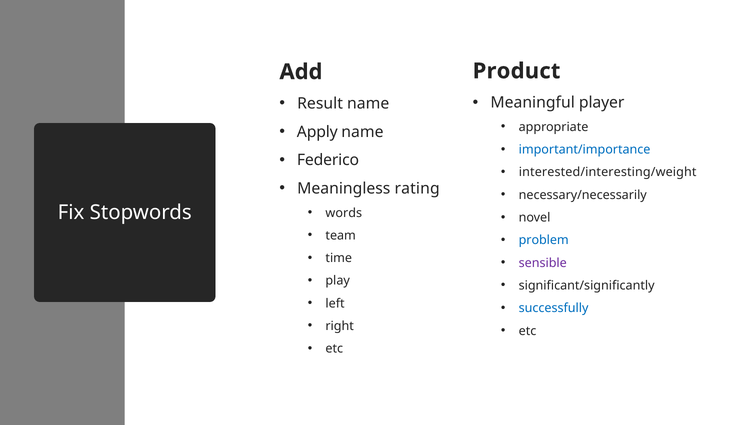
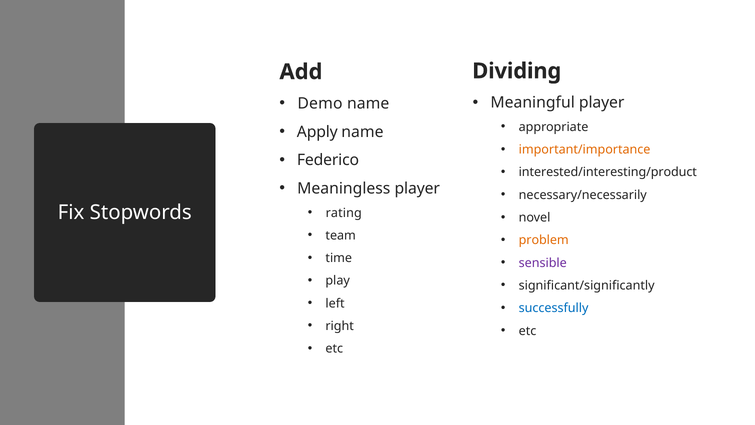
Product: Product -> Dividing
Result: Result -> Demo
important/importance colour: blue -> orange
interested/interesting/weight: interested/interesting/weight -> interested/interesting/product
Meaningless rating: rating -> player
words: words -> rating
problem colour: blue -> orange
